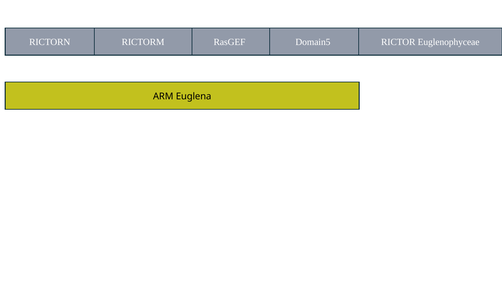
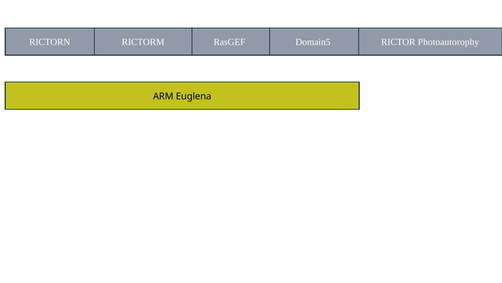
Euglenophyceae: Euglenophyceae -> Photoautorophy
